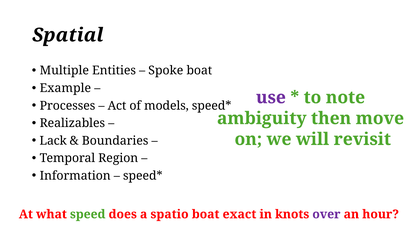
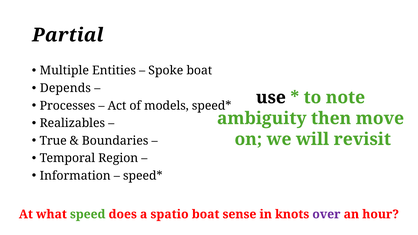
Spatial: Spatial -> Partial
Example: Example -> Depends
use colour: purple -> black
Lack: Lack -> True
exact: exact -> sense
